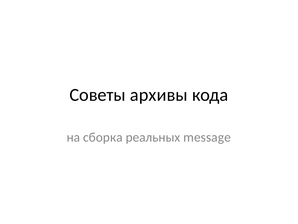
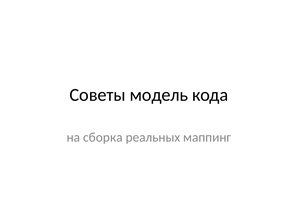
архивы: архивы -> модель
message: message -> маппинг
